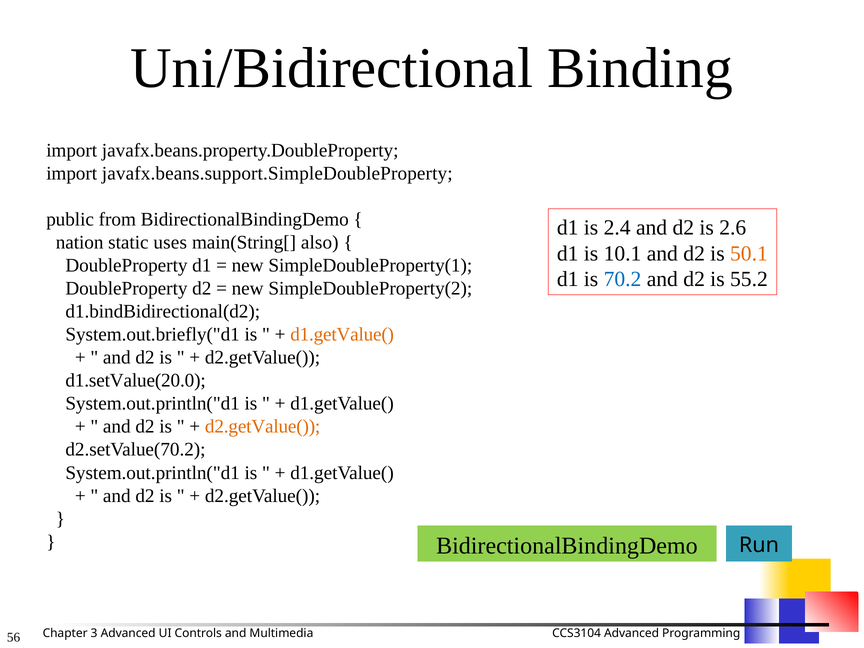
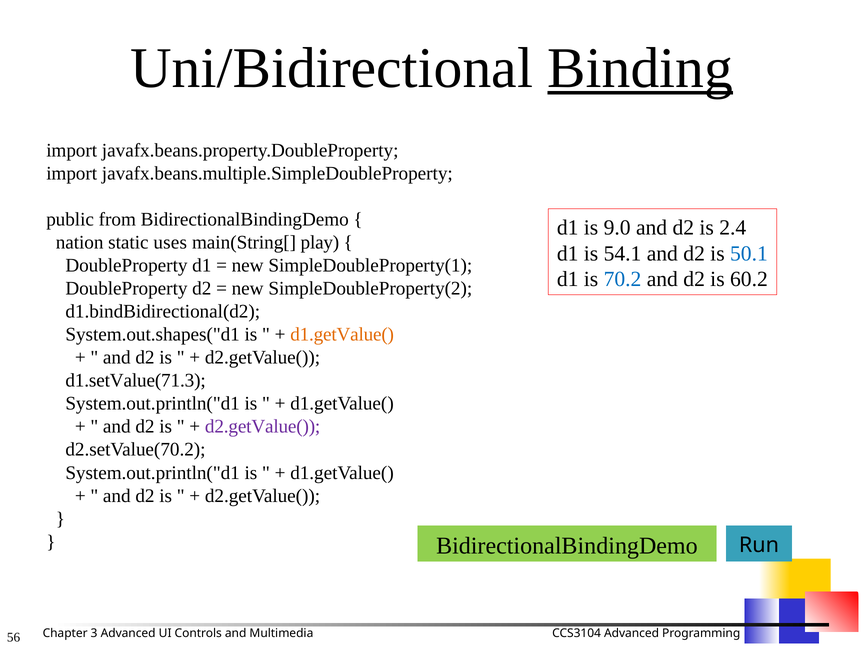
Binding underline: none -> present
javafx.beans.support.SimpleDoubleProperty: javafx.beans.support.SimpleDoubleProperty -> javafx.beans.multiple.SimpleDoubleProperty
2.4: 2.4 -> 9.0
2.6: 2.6 -> 2.4
also: also -> play
10.1: 10.1 -> 54.1
50.1 colour: orange -> blue
55.2: 55.2 -> 60.2
System.out.briefly("d1: System.out.briefly("d1 -> System.out.shapes("d1
d1.setValue(20.0: d1.setValue(20.0 -> d1.setValue(71.3
d2.getValue( at (263, 427) colour: orange -> purple
